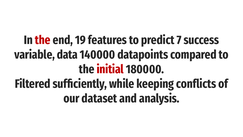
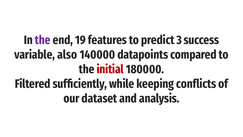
the at (43, 40) colour: red -> purple
7: 7 -> 3
data: data -> also
